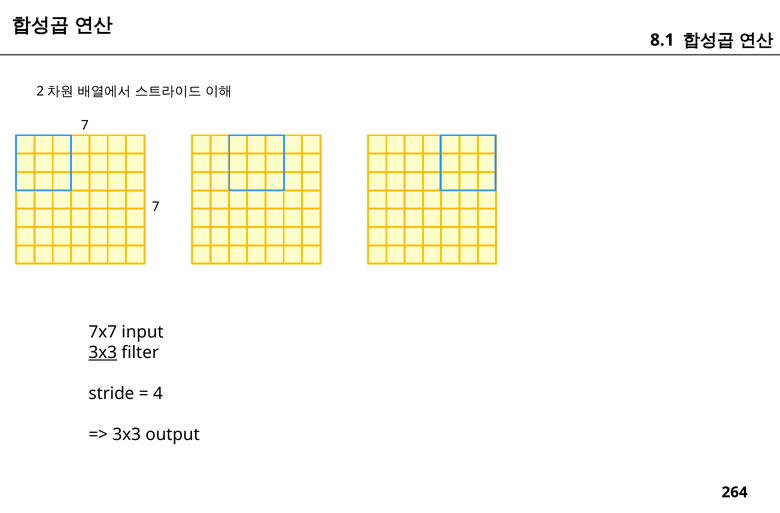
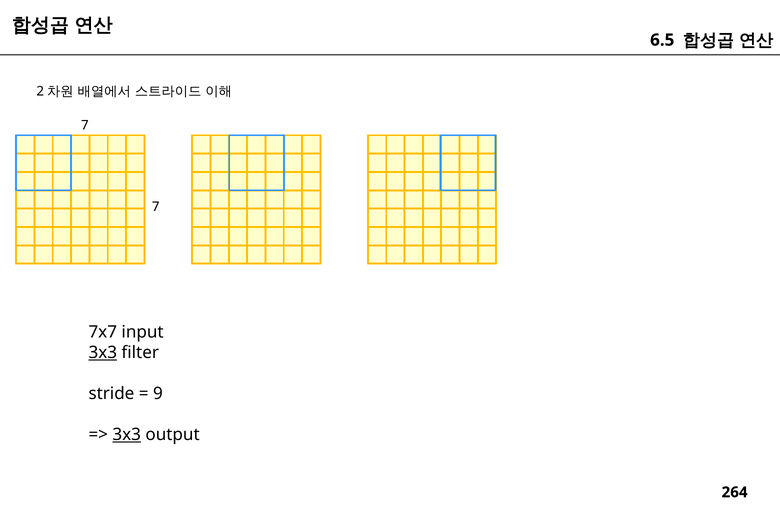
8.1: 8.1 -> 6.5
4: 4 -> 9
3x3 at (127, 434) underline: none -> present
